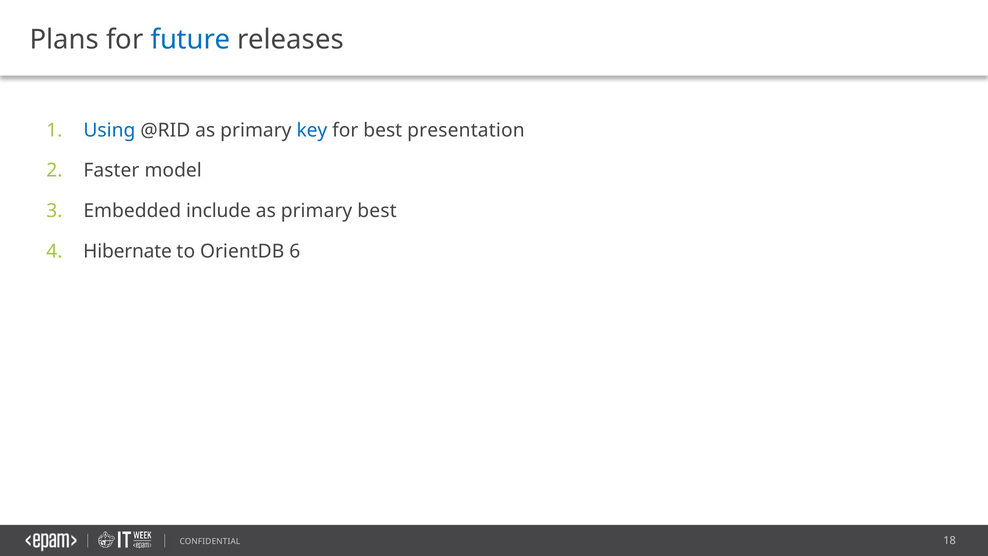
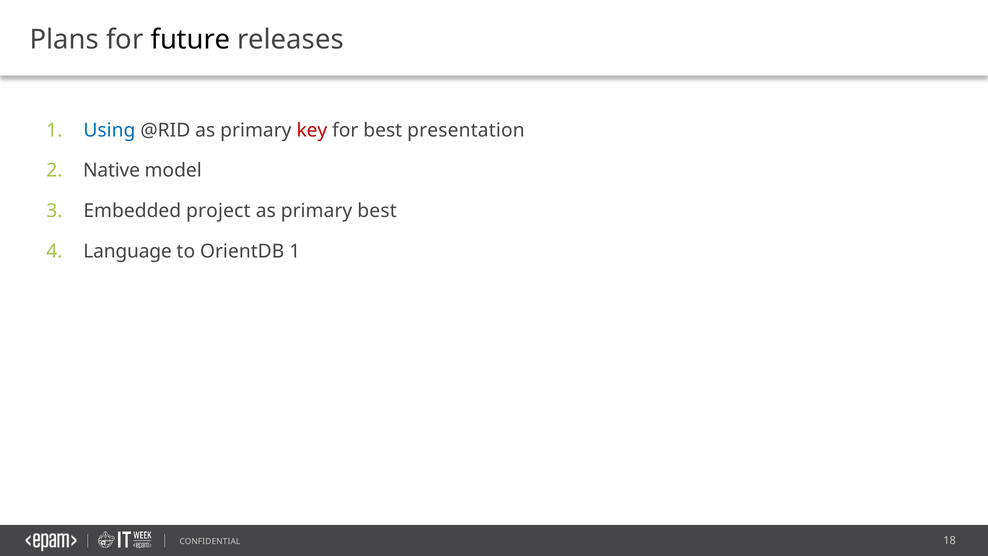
future colour: blue -> black
key colour: blue -> red
Faster: Faster -> Native
include: include -> project
Hibernate: Hibernate -> Language
OrientDB 6: 6 -> 1
